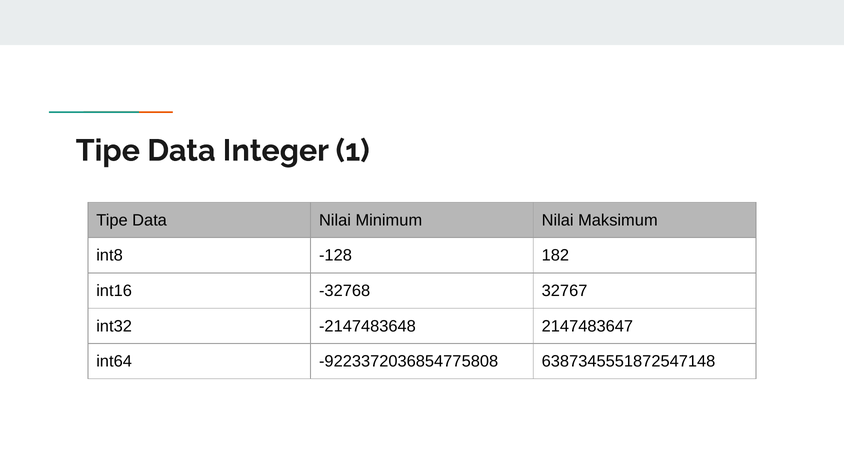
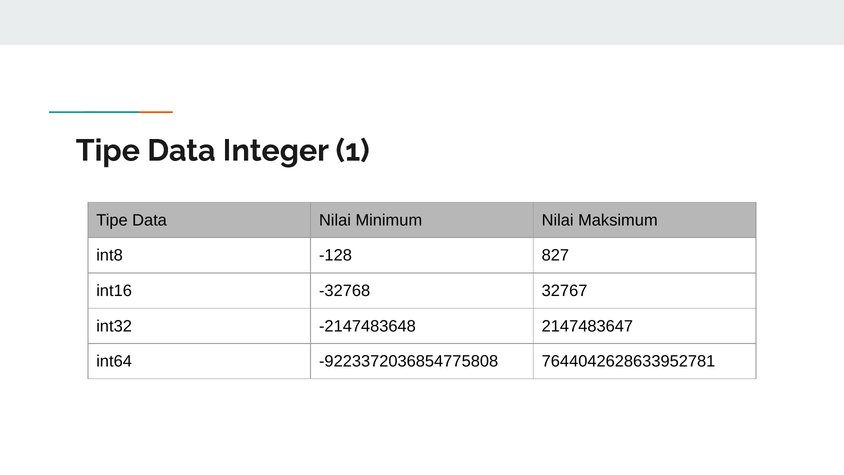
182: 182 -> 827
6387345551872547148: 6387345551872547148 -> 7644042628633952781
